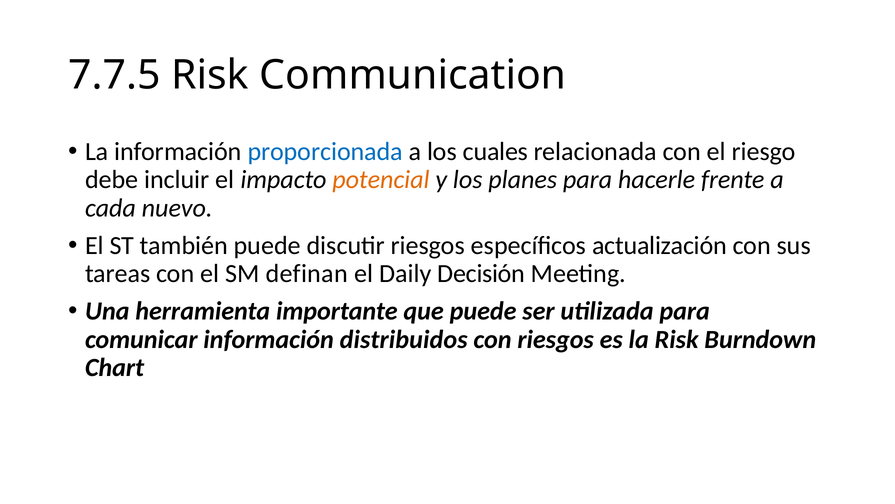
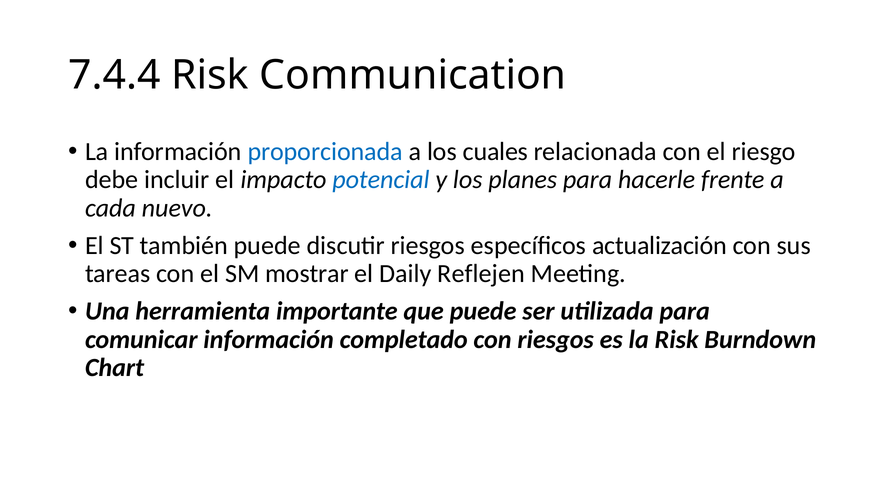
7.7.5: 7.7.5 -> 7.4.4
potencial colour: orange -> blue
definan: definan -> mostrar
Decisión: Decisión -> Reflejen
distribuidos: distribuidos -> completado
